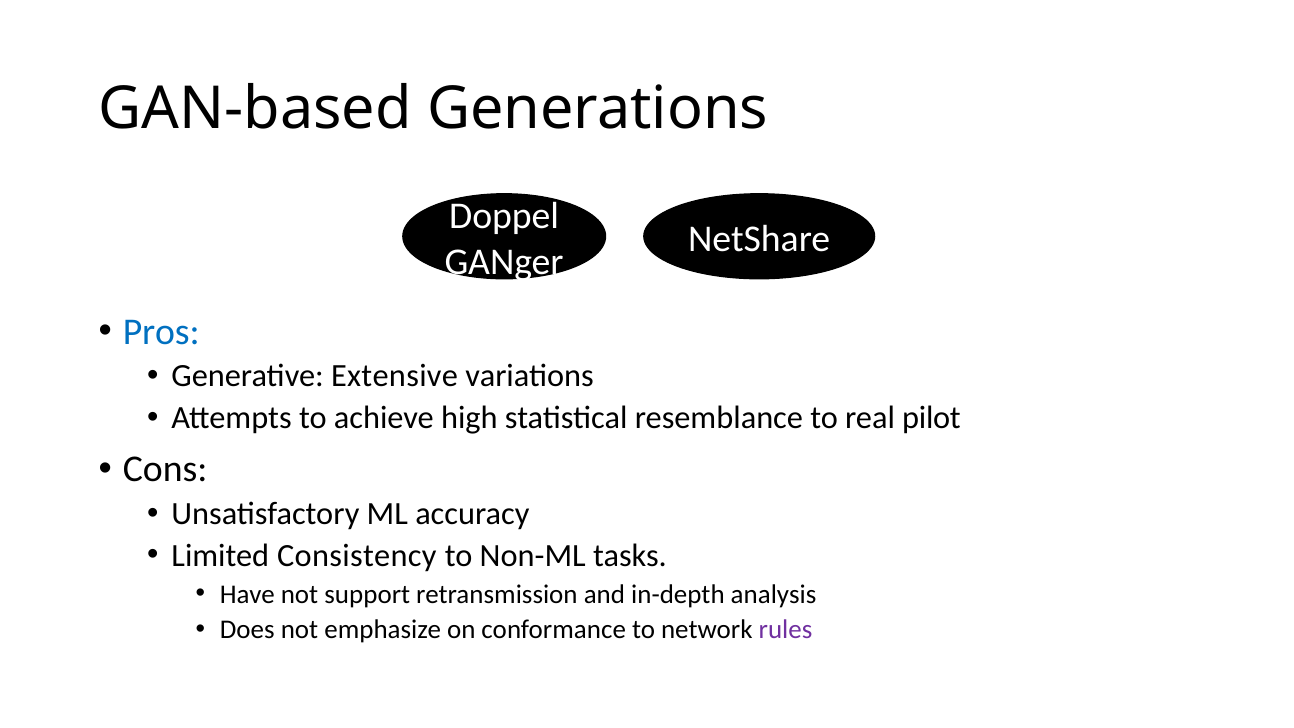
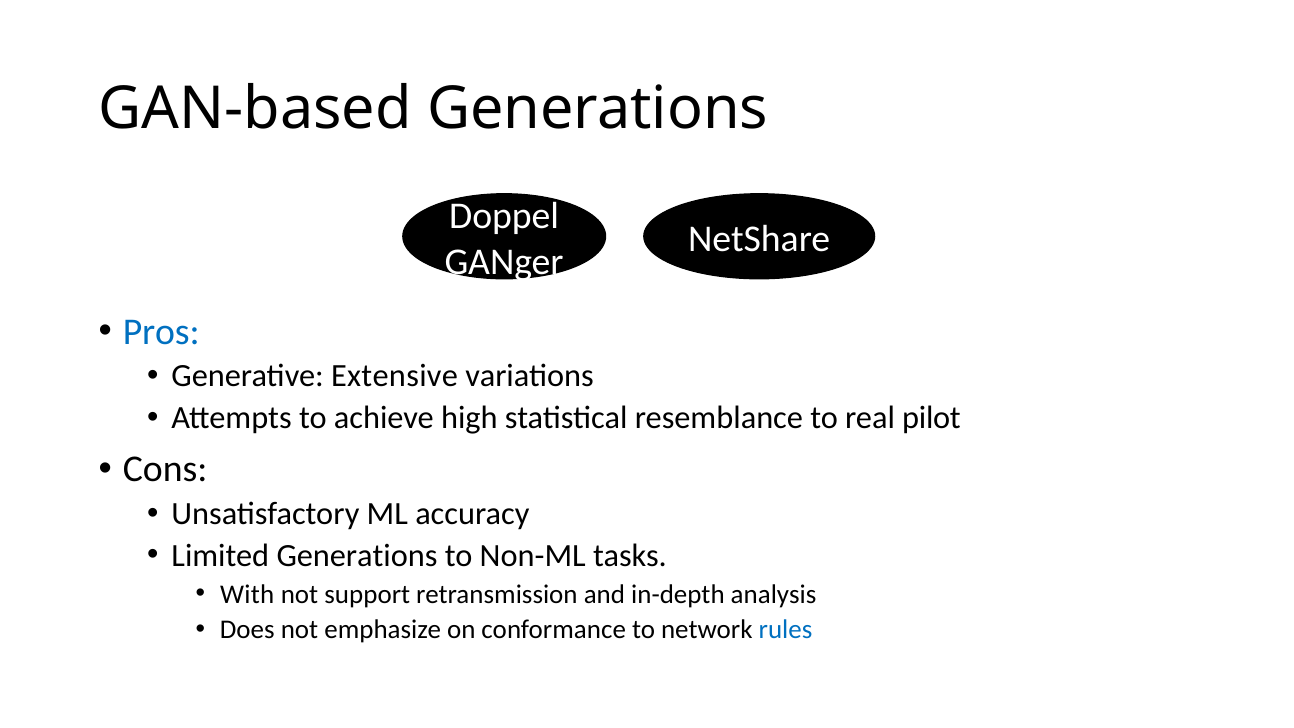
Limited Consistency: Consistency -> Generations
Have: Have -> With
rules colour: purple -> blue
